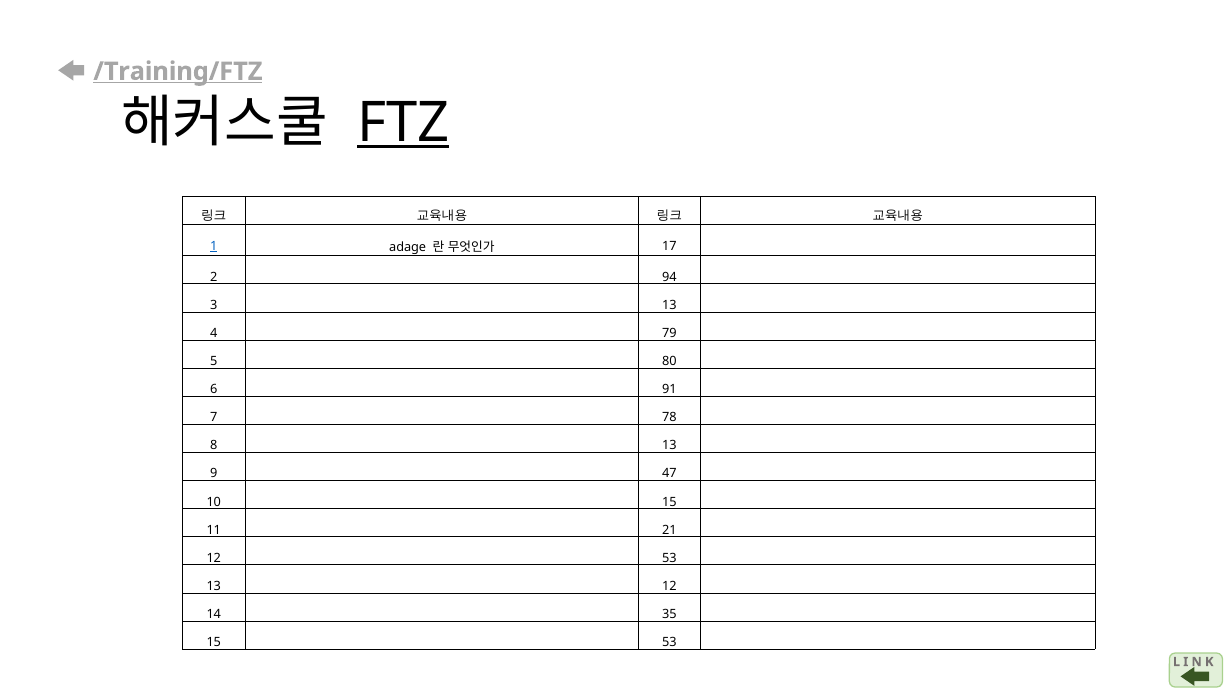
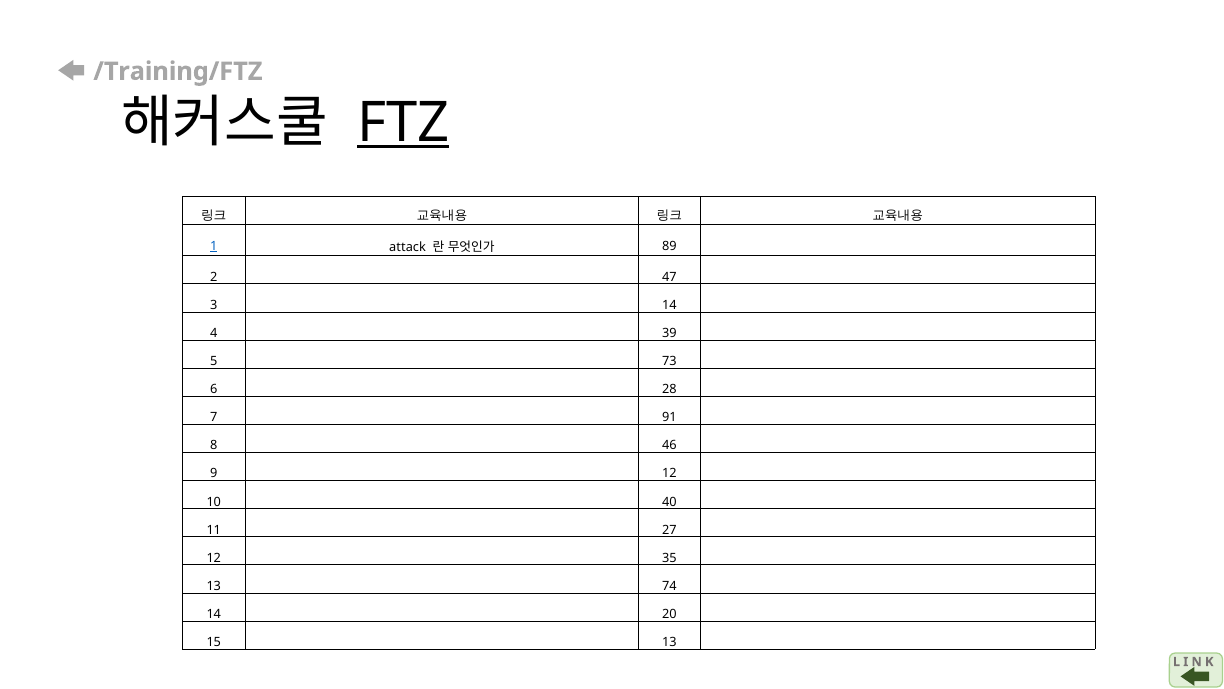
/Training/FTZ underline: present -> none
adage: adage -> attack
17: 17 -> 89
94: 94 -> 47
3 13: 13 -> 14
79: 79 -> 39
80: 80 -> 73
91: 91 -> 28
78: 78 -> 91
8 13: 13 -> 46
9 47: 47 -> 12
10 15: 15 -> 40
21: 21 -> 27
12 53: 53 -> 35
13 12: 12 -> 74
35: 35 -> 20
15 53: 53 -> 13
